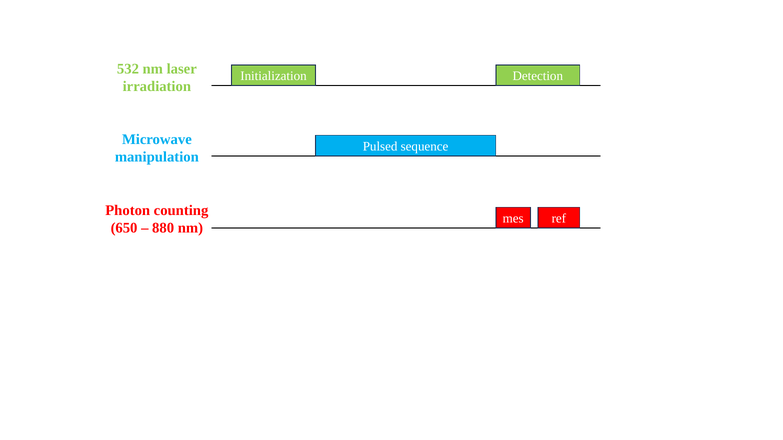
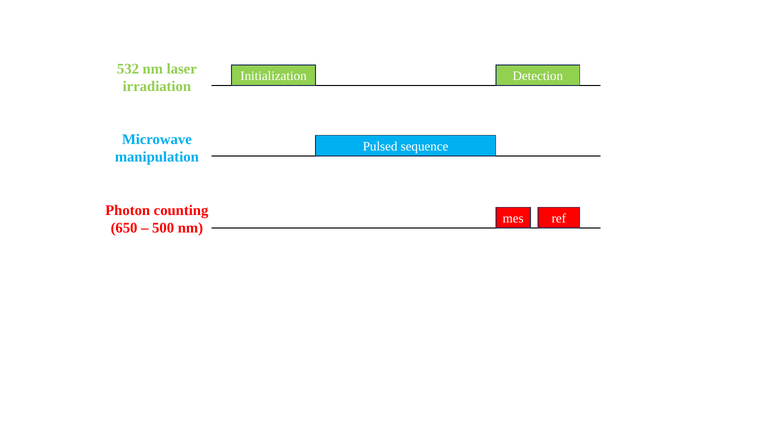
880: 880 -> 500
